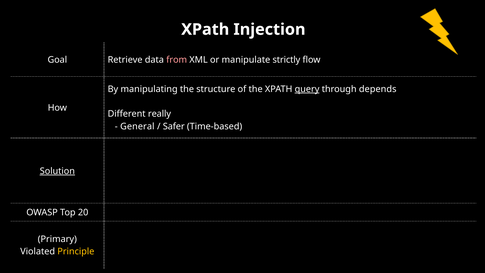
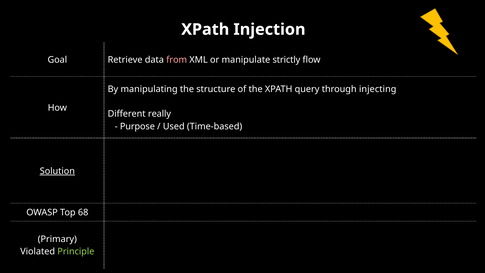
query underline: present -> none
depends: depends -> injecting
General: General -> Purpose
Safer: Safer -> Used
20: 20 -> 68
Principle colour: yellow -> light green
